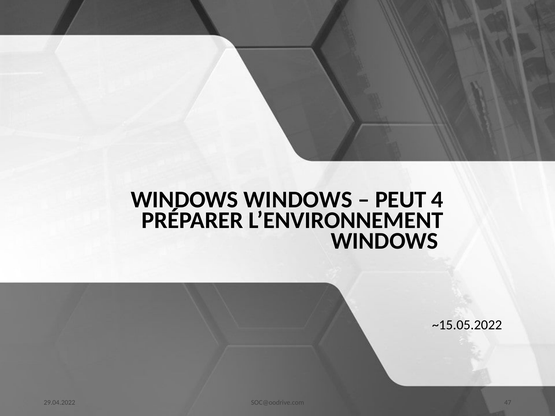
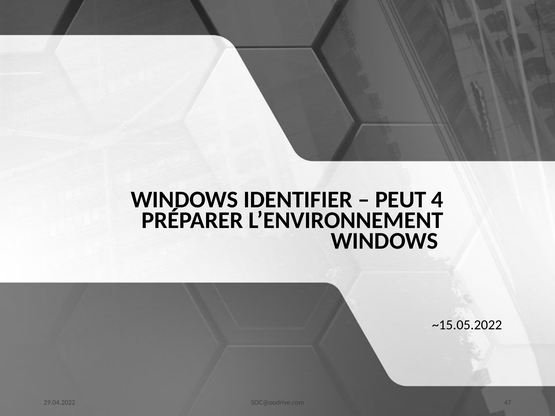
WINDOWS WINDOWS: WINDOWS -> IDENTIFIER
